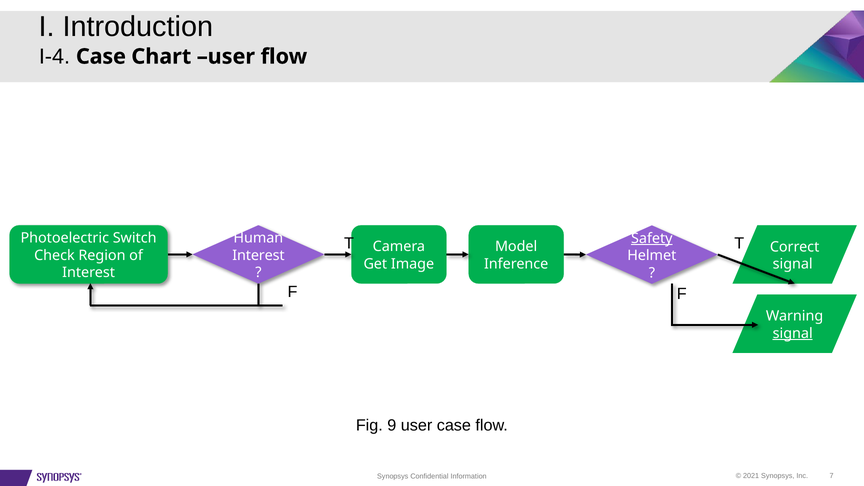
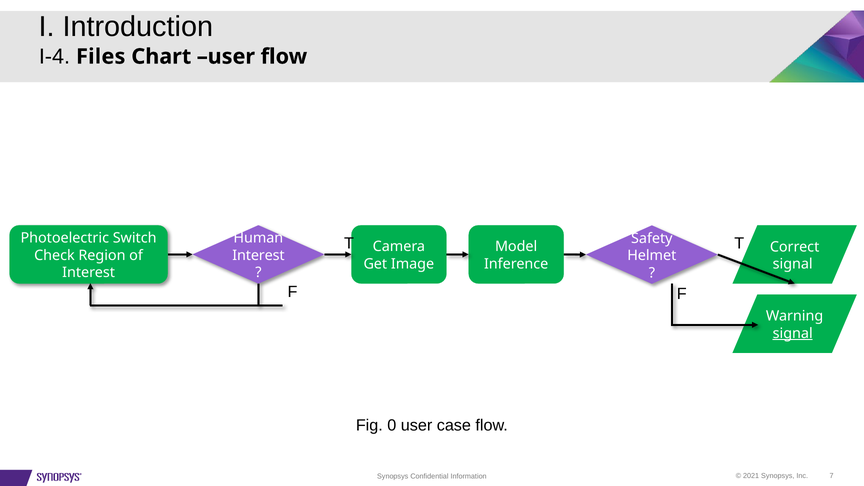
I-4 Case: Case -> Files
Safety underline: present -> none
9: 9 -> 0
